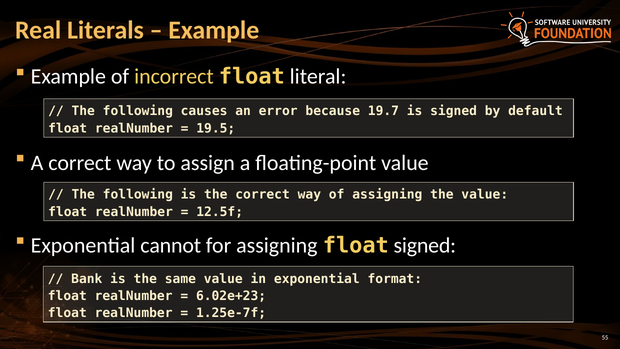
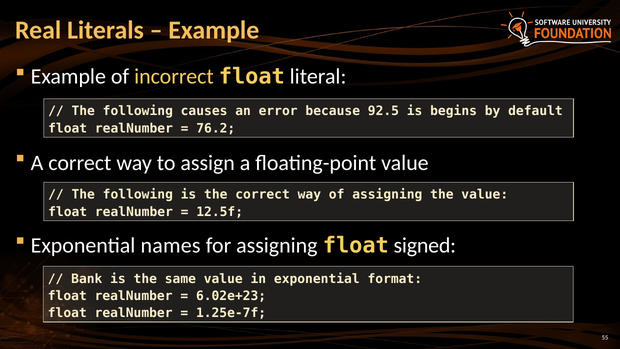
19.7: 19.7 -> 92.5
is signed: signed -> begins
19.5: 19.5 -> 76.2
cannot: cannot -> names
